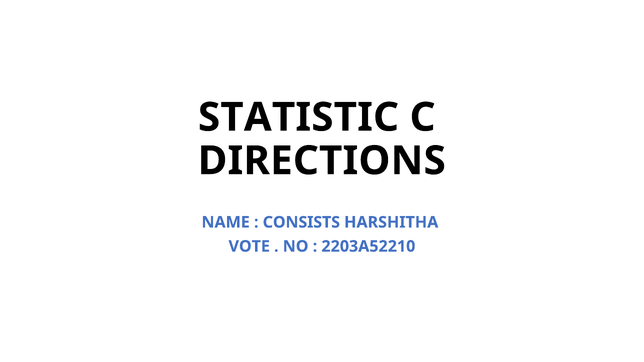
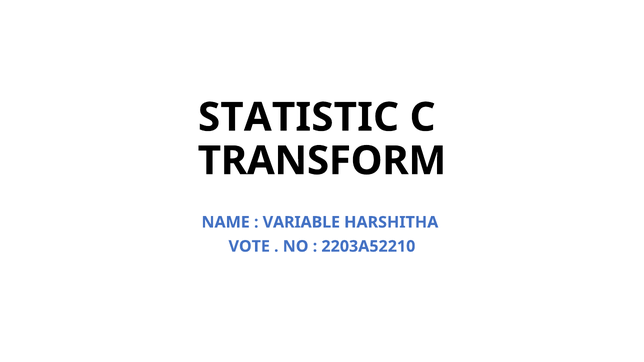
DIRECTIONS: DIRECTIONS -> TRANSFORM
CONSISTS: CONSISTS -> VARIABLE
